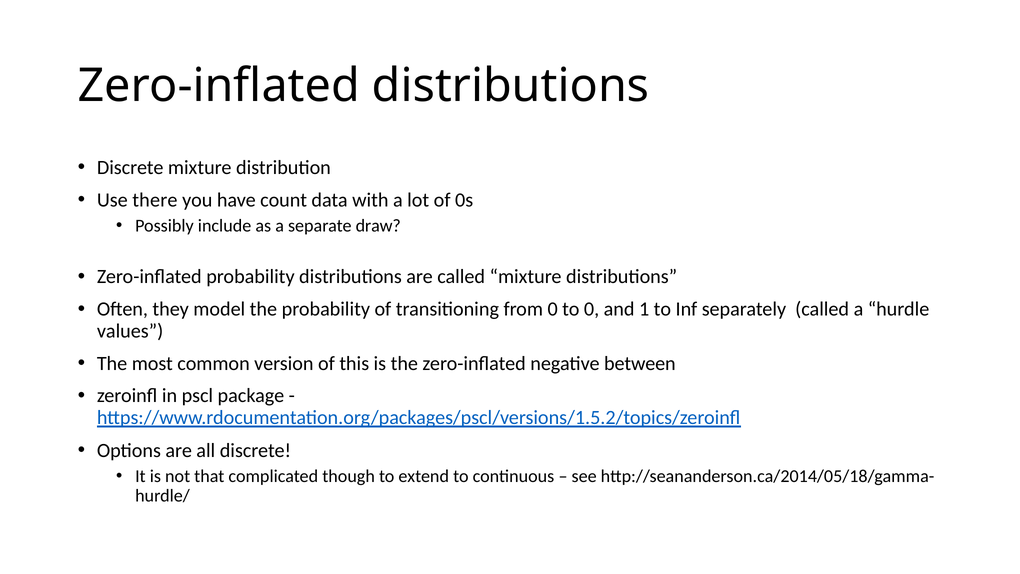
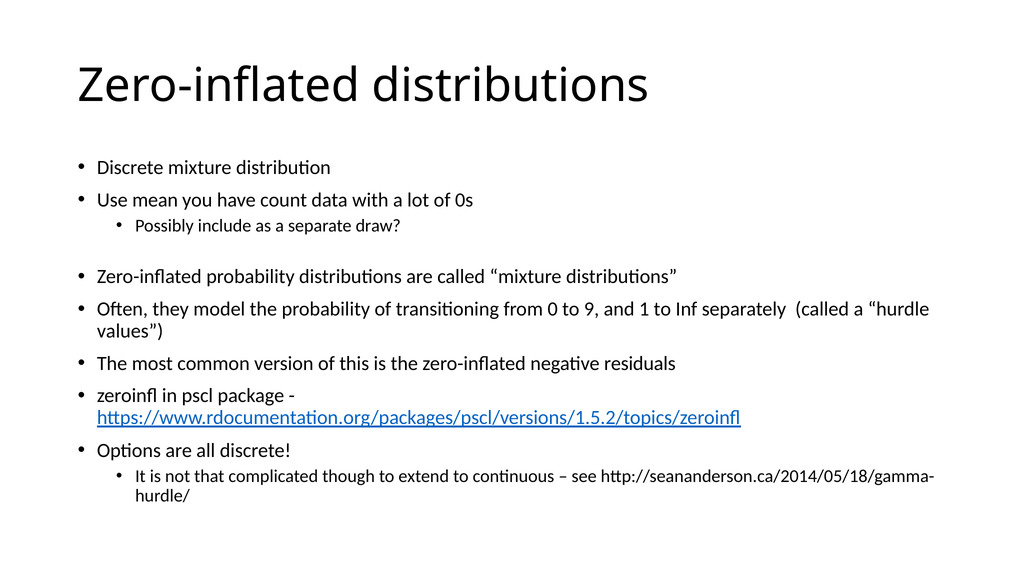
there: there -> mean
to 0: 0 -> 9
between: between -> residuals
